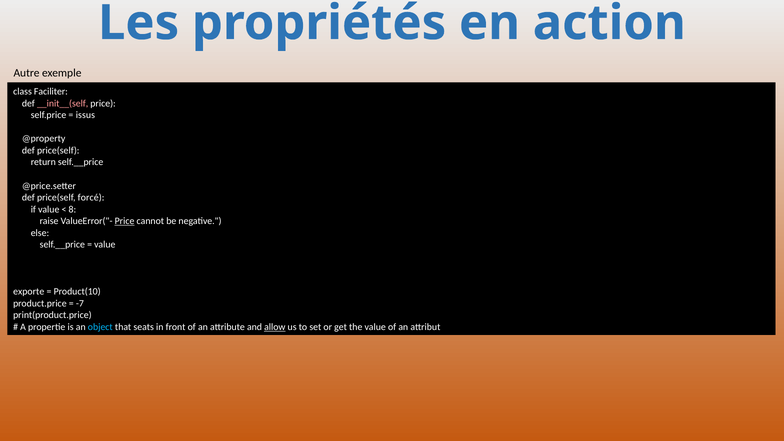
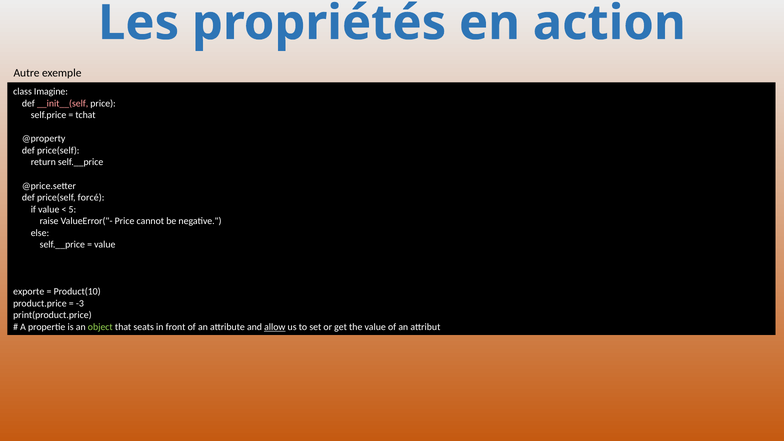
Faciliter: Faciliter -> Imagine
issus: issus -> tchat
8: 8 -> 5
Price at (125, 221) underline: present -> none
-7: -7 -> -3
object colour: light blue -> light green
